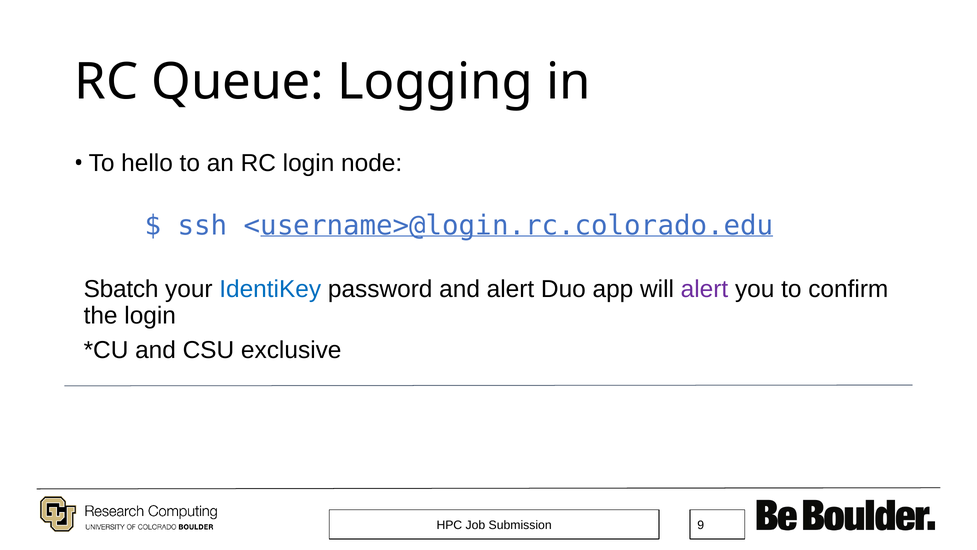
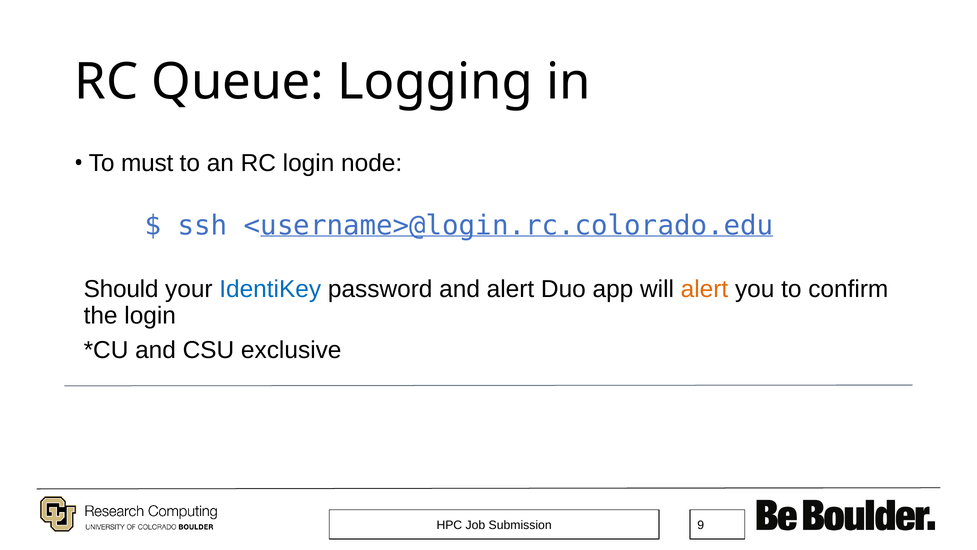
hello: hello -> must
Sbatch: Sbatch -> Should
alert at (704, 289) colour: purple -> orange
